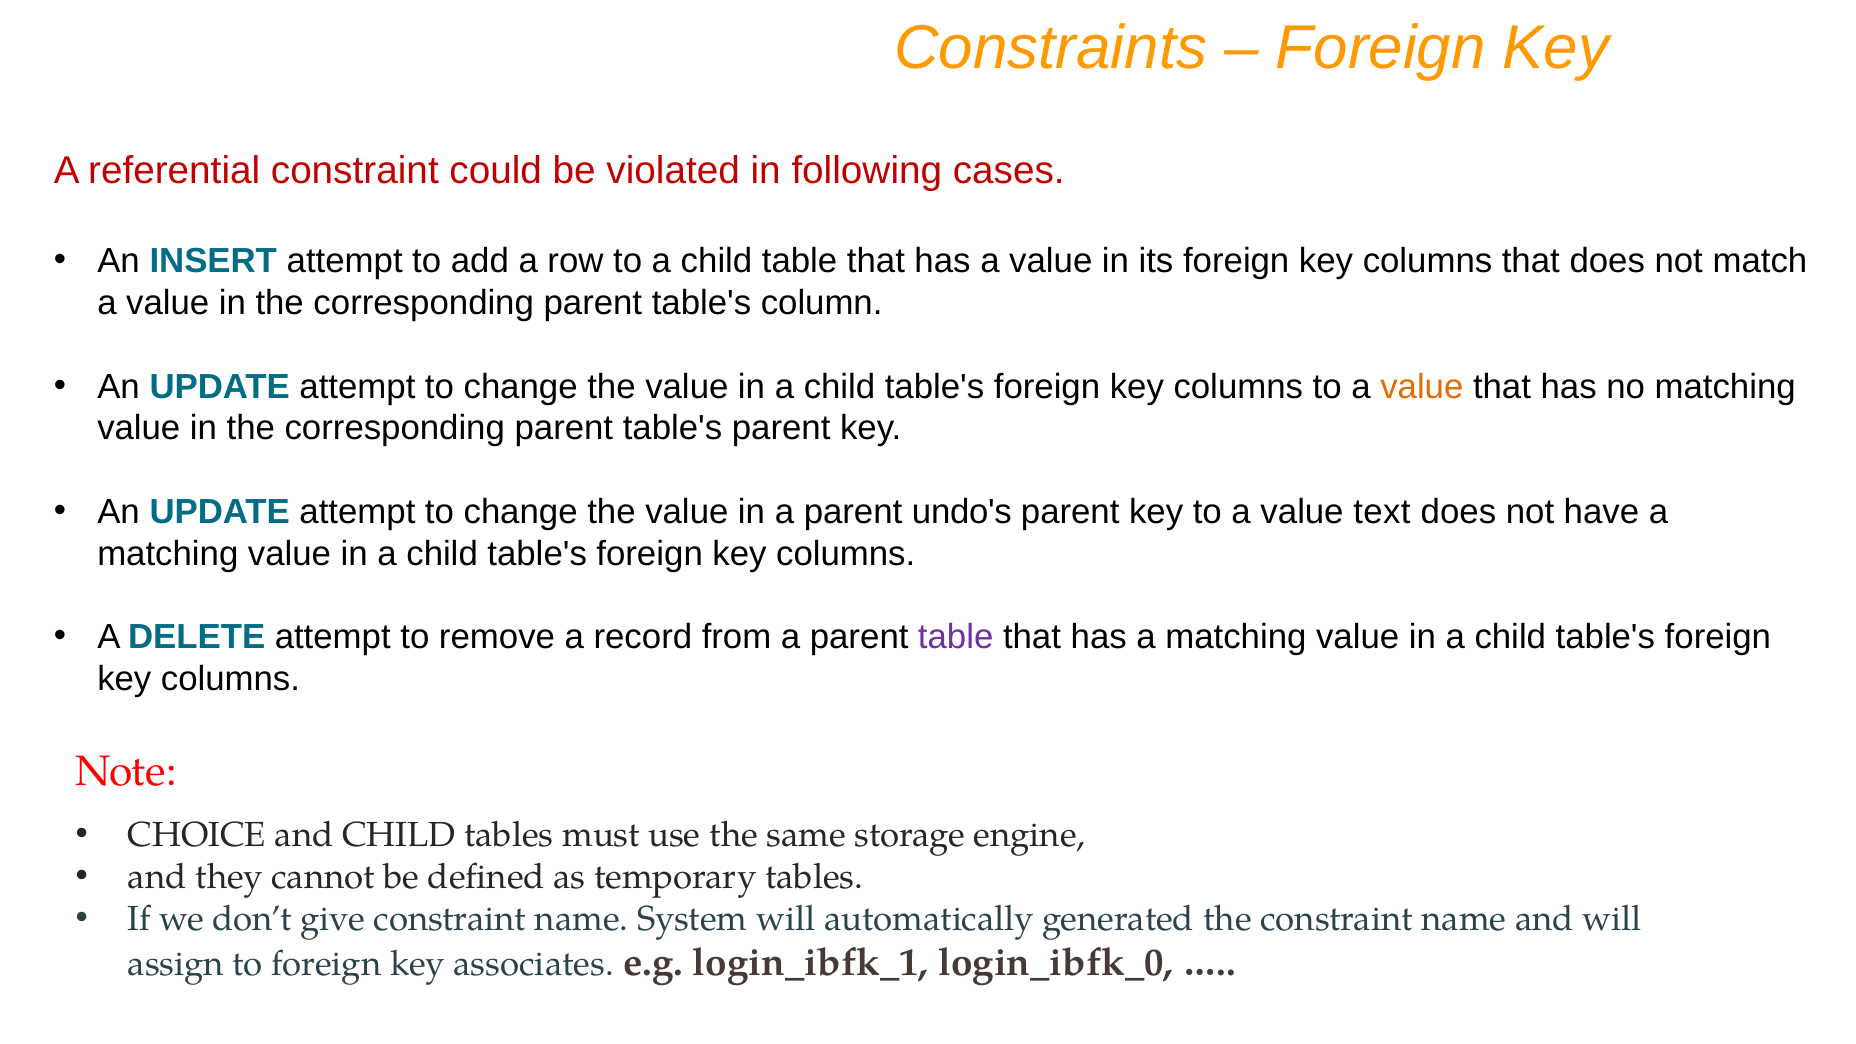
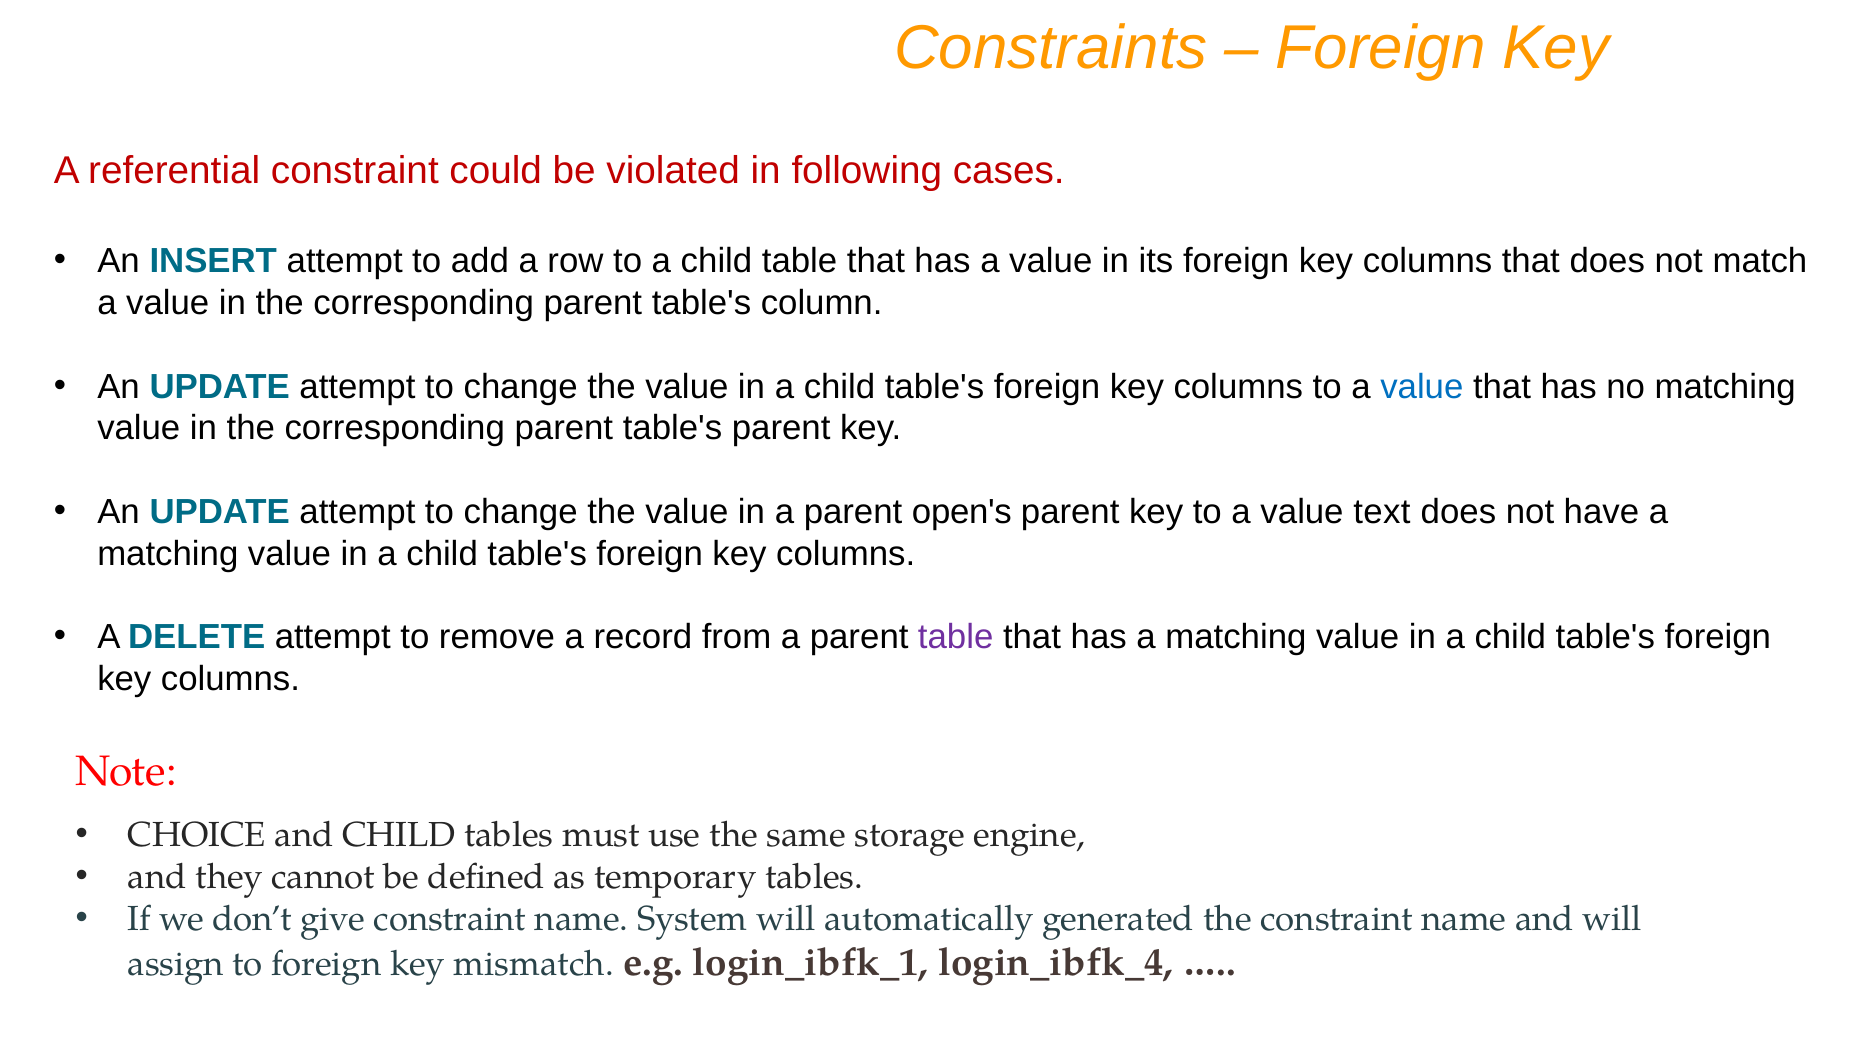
value at (1422, 387) colour: orange -> blue
undo's: undo's -> open's
associates: associates -> mismatch
login_ibfk_0: login_ibfk_0 -> login_ibfk_4
